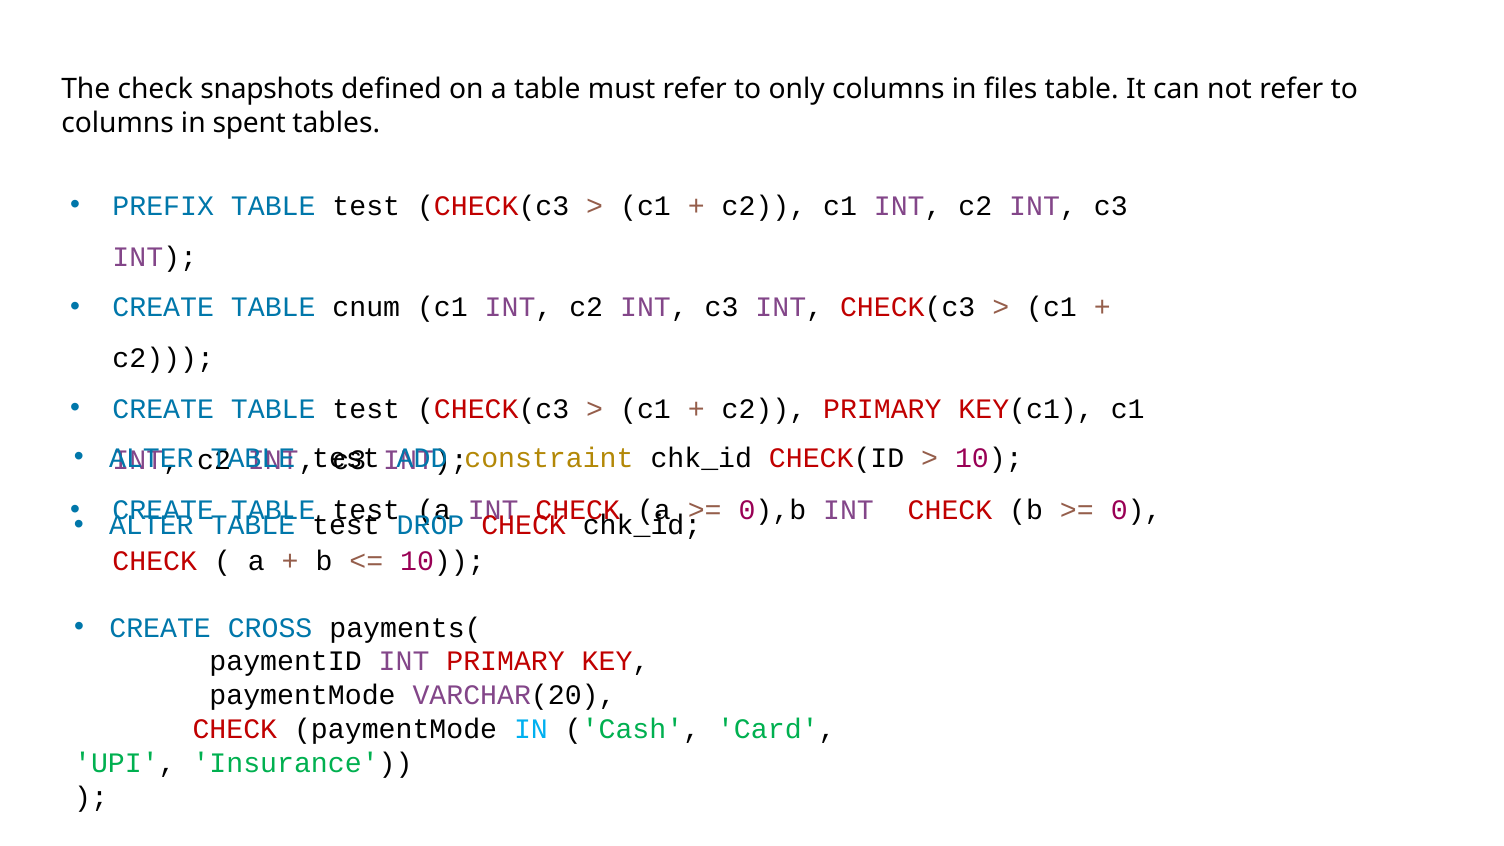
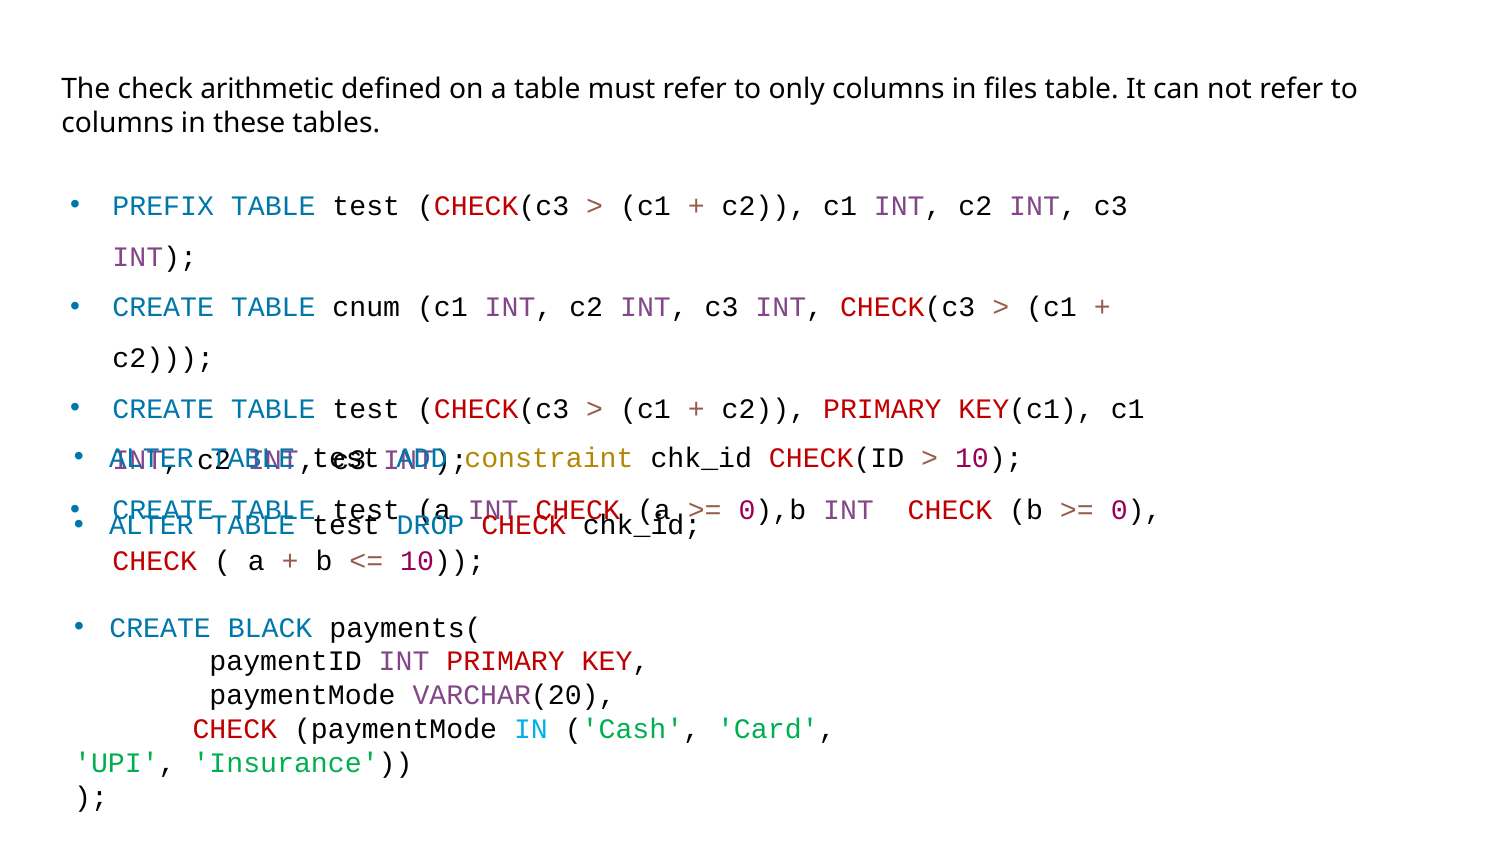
snapshots: snapshots -> arithmetic
spent: spent -> these
CROSS: CROSS -> BLACK
